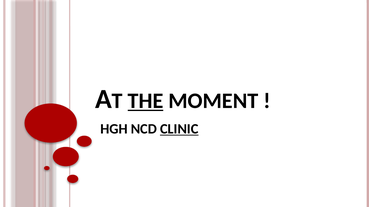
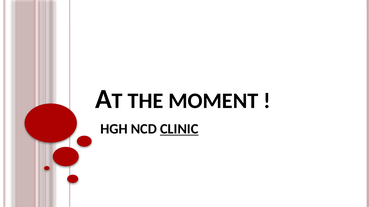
THE underline: present -> none
